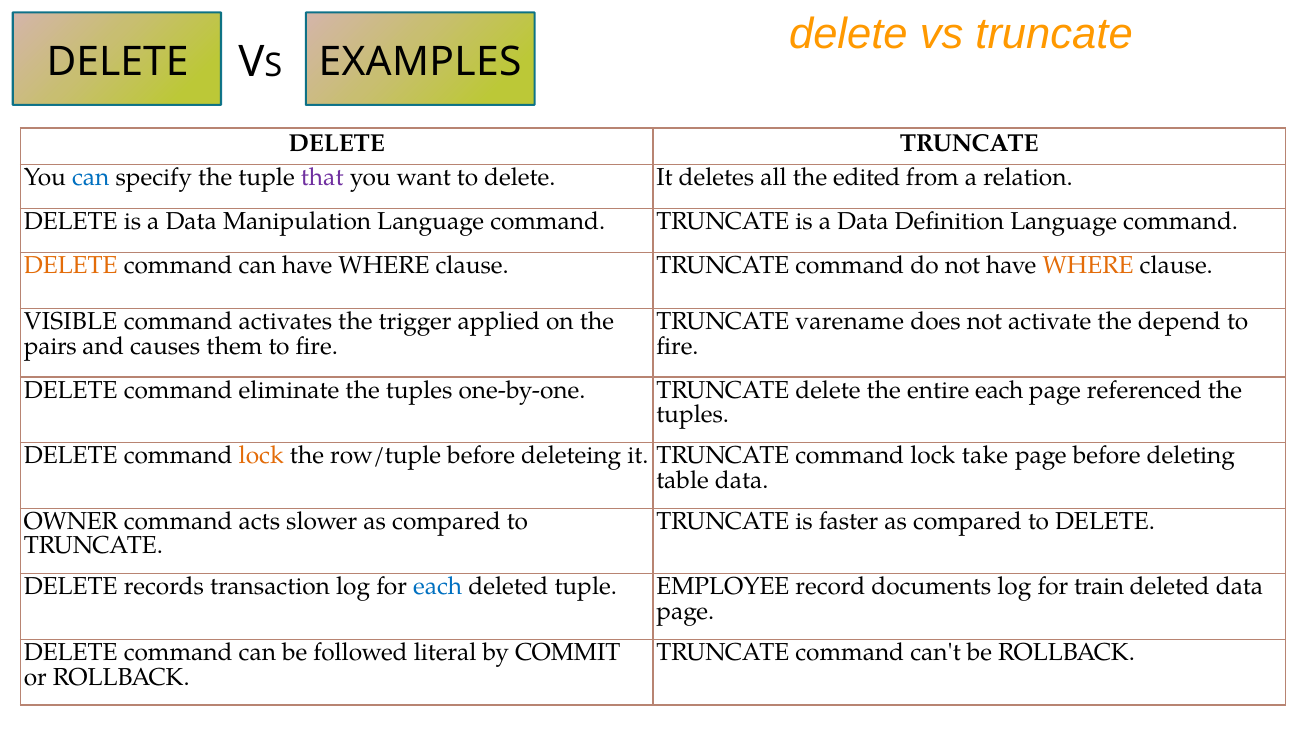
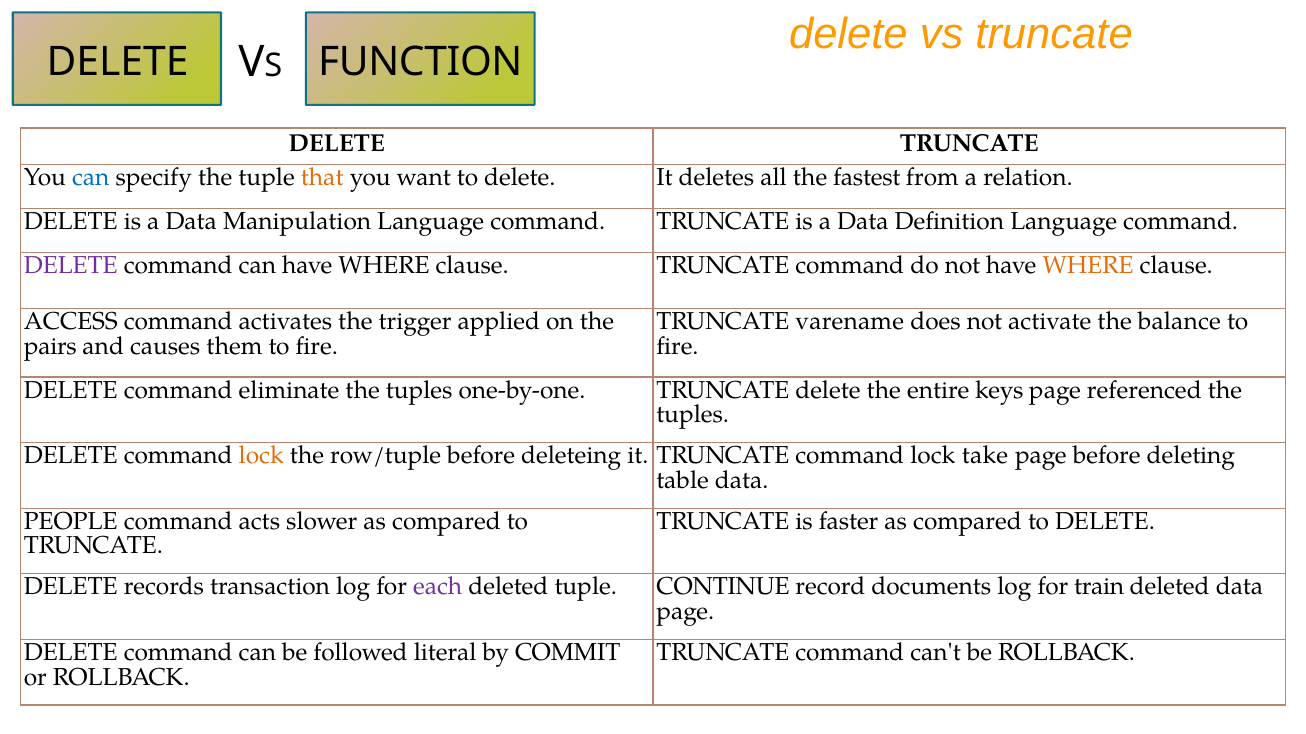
EXAMPLES: EXAMPLES -> FUNCTION
that colour: purple -> orange
edited: edited -> fastest
DELETE at (71, 265) colour: orange -> purple
VISIBLE: VISIBLE -> ACCESS
depend: depend -> balance
entire each: each -> keys
OWNER: OWNER -> PEOPLE
each at (438, 587) colour: blue -> purple
EMPLOYEE: EMPLOYEE -> CONTINUE
